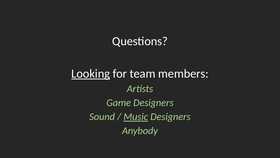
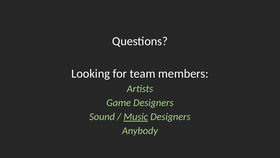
Looking underline: present -> none
